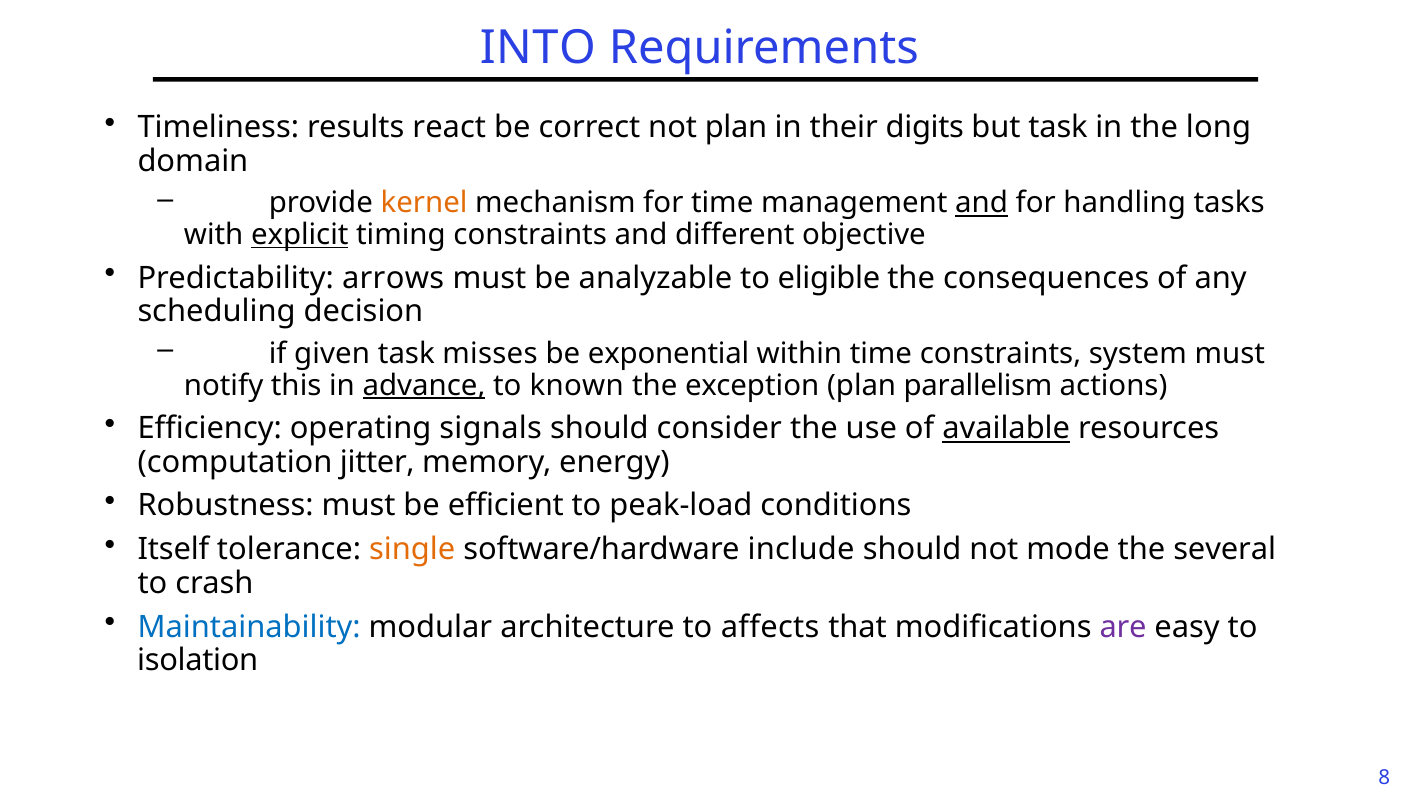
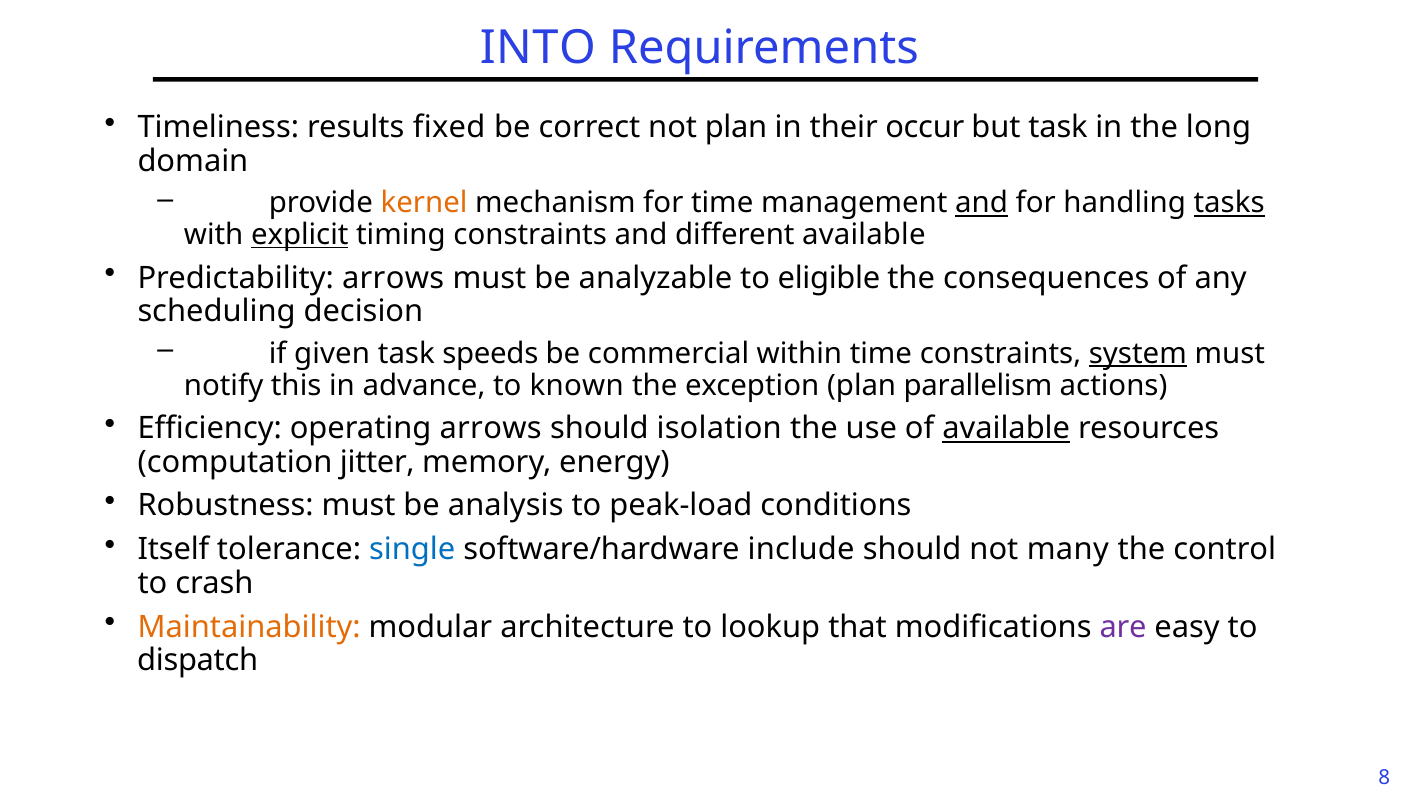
react: react -> fixed
digits: digits -> occur
tasks underline: none -> present
different objective: objective -> available
misses: misses -> speeds
exponential: exponential -> commercial
system underline: none -> present
advance underline: present -> none
operating signals: signals -> arrows
consider: consider -> isolation
efficient: efficient -> analysis
single colour: orange -> blue
mode: mode -> many
several: several -> control
Maintainability colour: blue -> orange
affects: affects -> lookup
isolation: isolation -> dispatch
